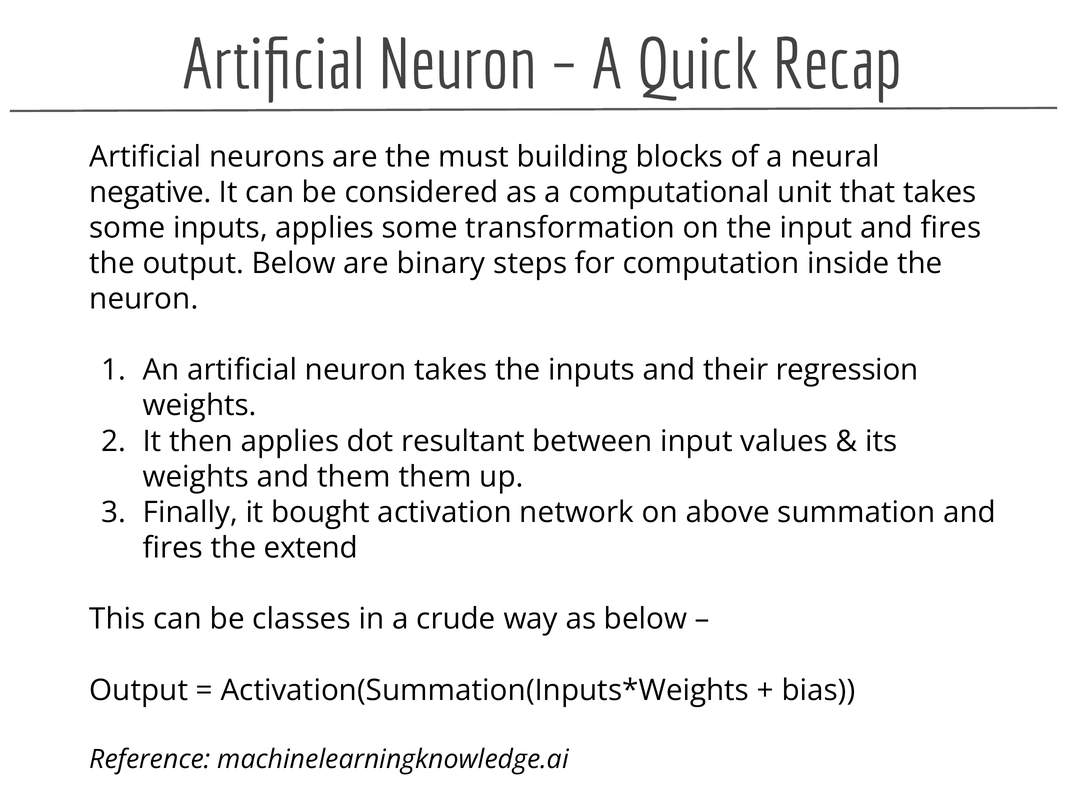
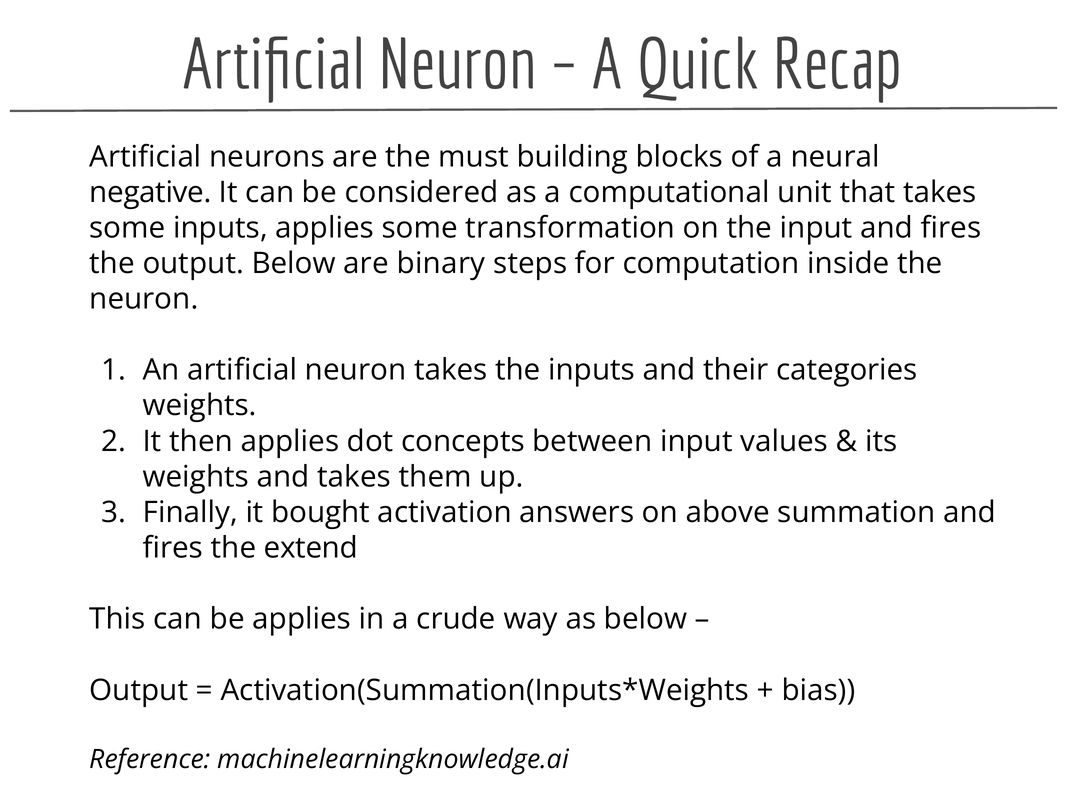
regression: regression -> categories
resultant: resultant -> concepts
and them: them -> takes
network: network -> answers
be classes: classes -> applies
